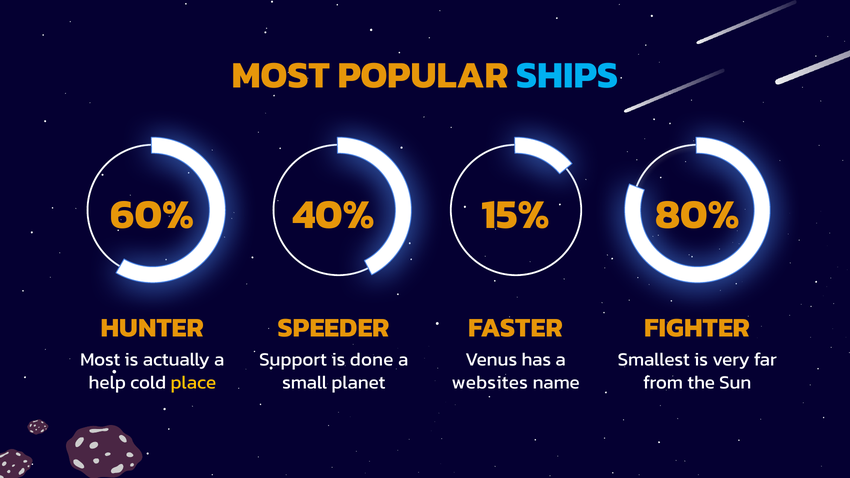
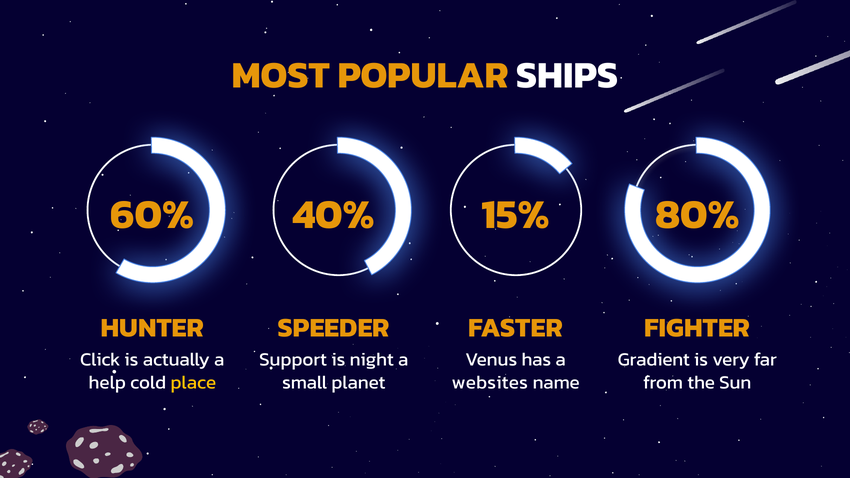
SHIPS colour: light blue -> white
Most at (100, 360): Most -> Click
done: done -> night
Smallest: Smallest -> Gradient
